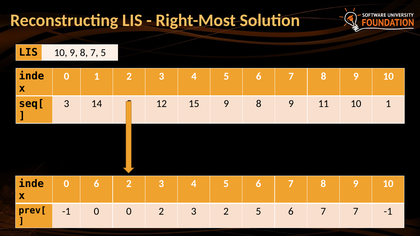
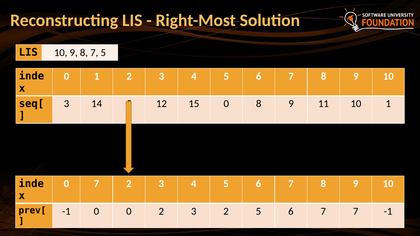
15 9: 9 -> 0
0 6: 6 -> 7
